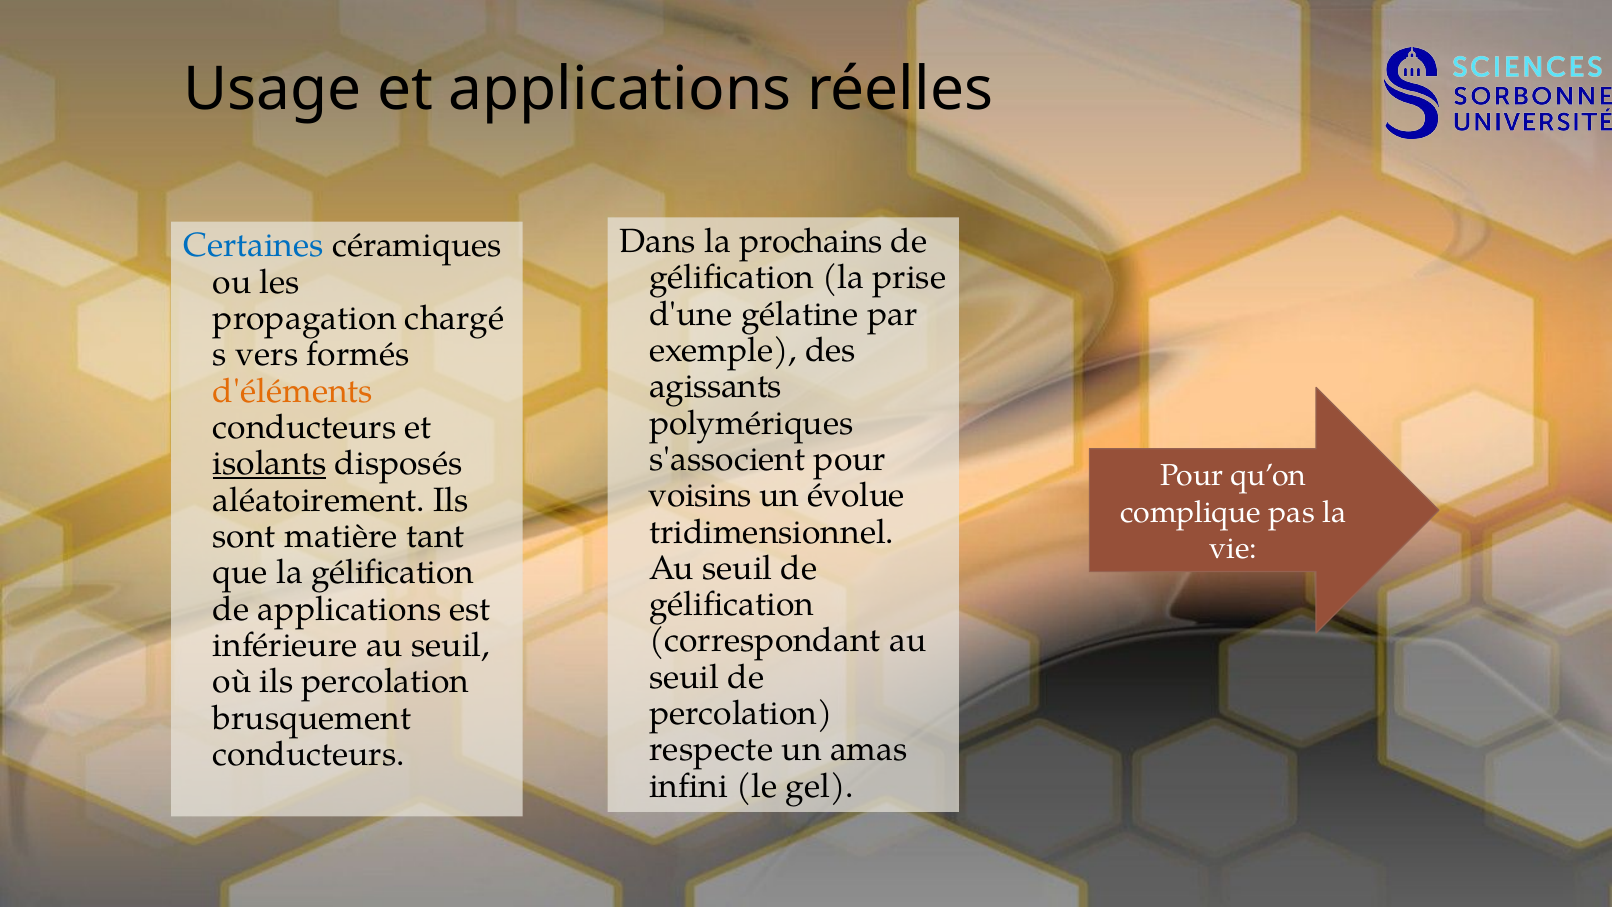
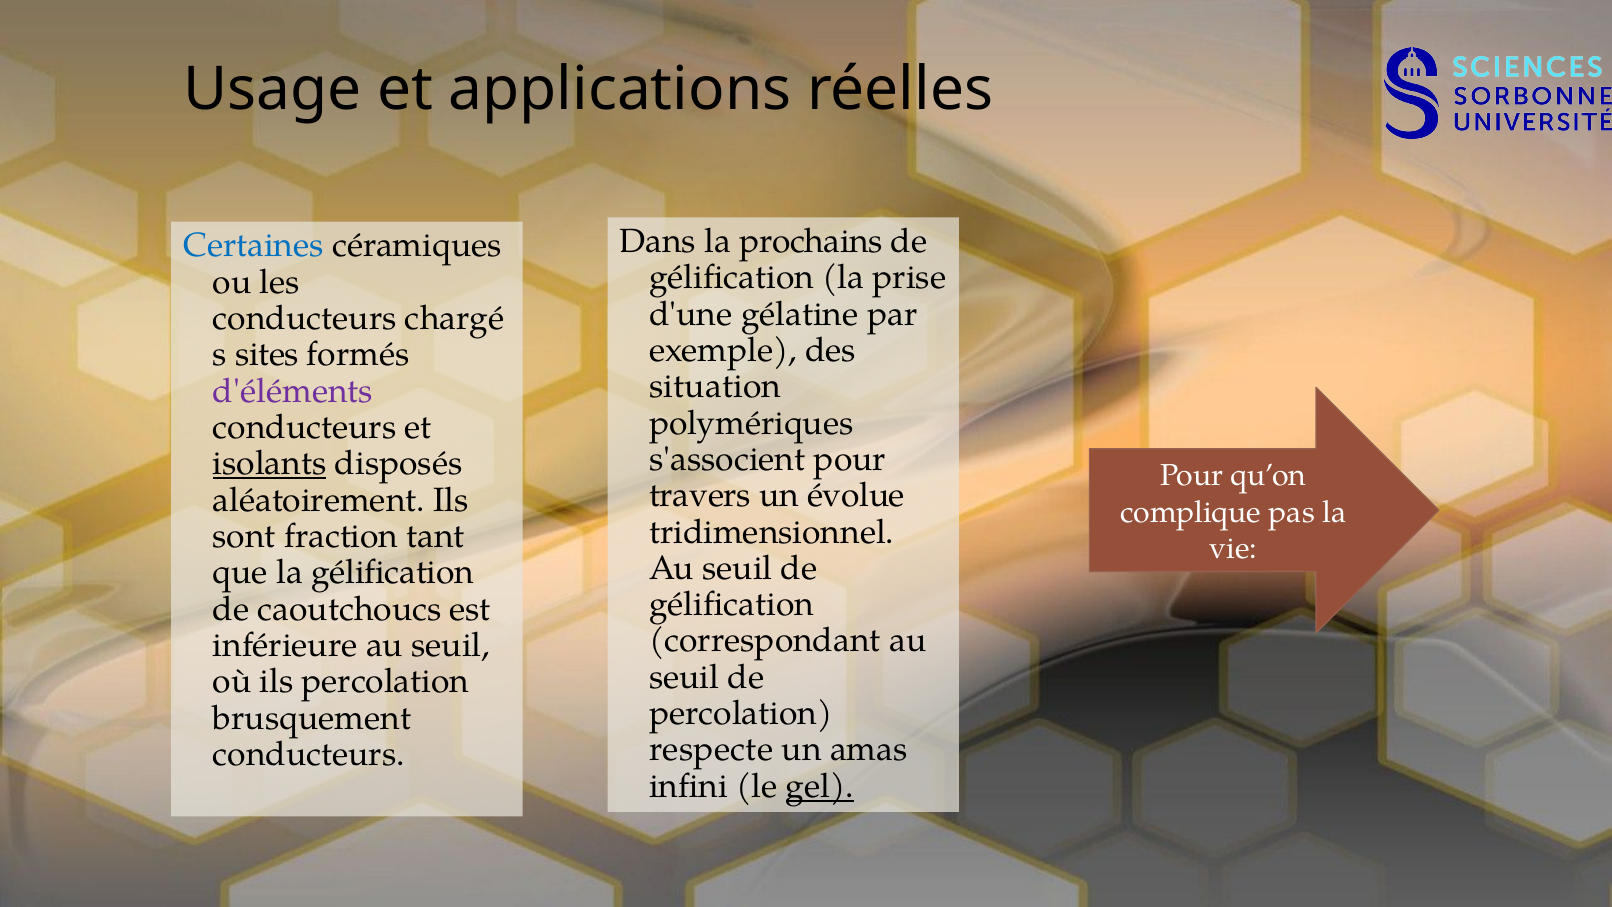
propagation at (305, 318): propagation -> conducteurs
vers: vers -> sites
agissants: agissants -> situation
d'éléments colour: orange -> purple
voisins: voisins -> travers
matière: matière -> fraction
de applications: applications -> caoutchoucs
gel underline: none -> present
